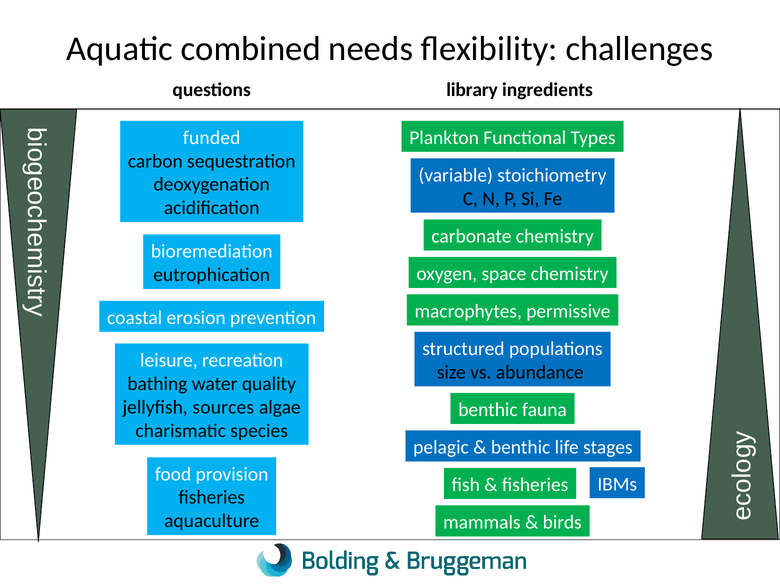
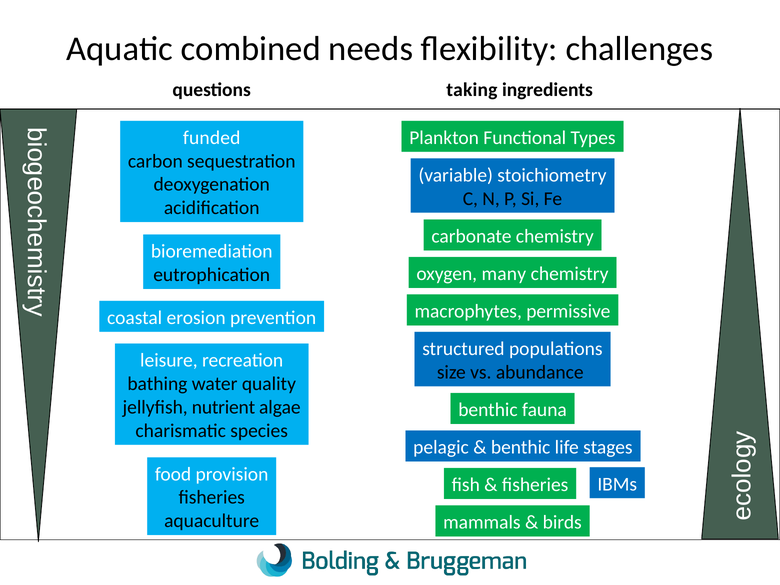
library: library -> taking
space: space -> many
sources: sources -> nutrient
